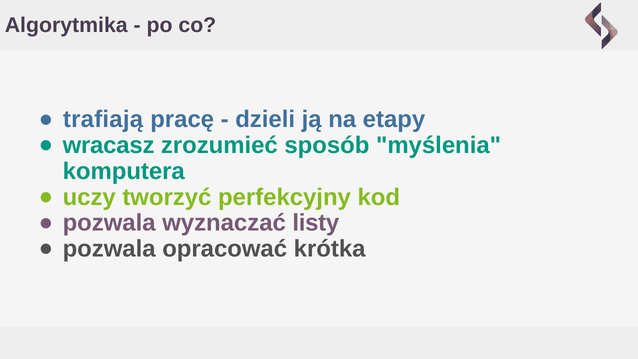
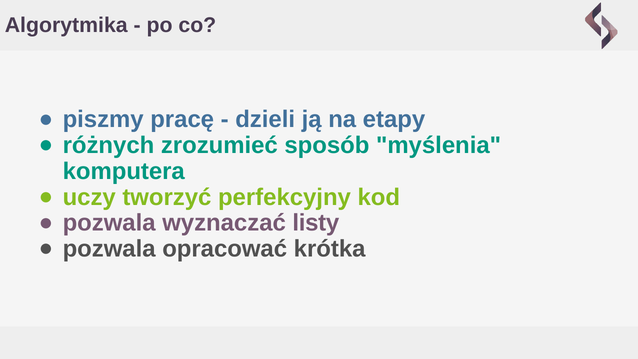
trafiają: trafiają -> piszmy
wracasz: wracasz -> różnych
